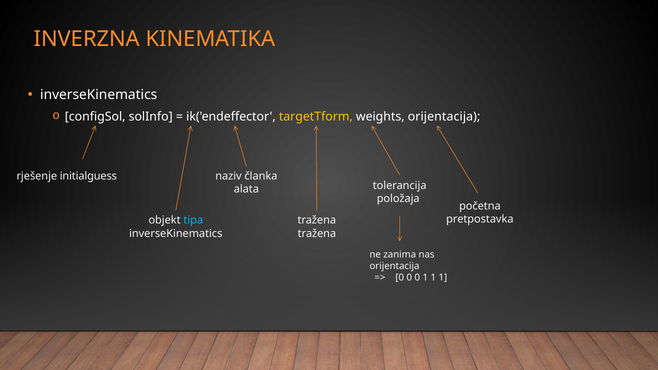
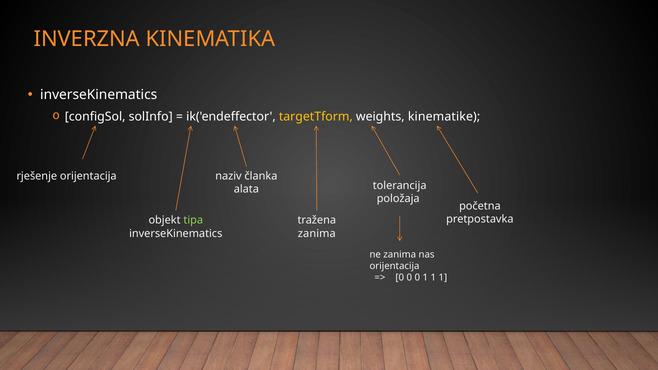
weights orijentacija: orijentacija -> kinematike
rješenje initialguess: initialguess -> orijentacija
tipa colour: light blue -> light green
tražena at (317, 234): tražena -> zanima
